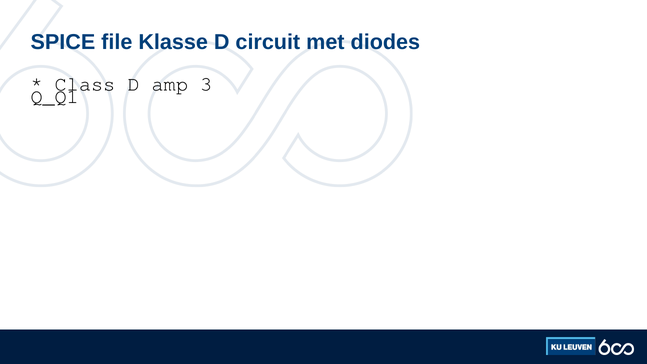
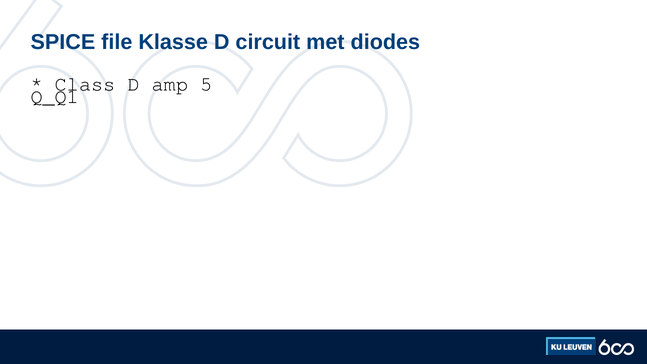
3: 3 -> 5
